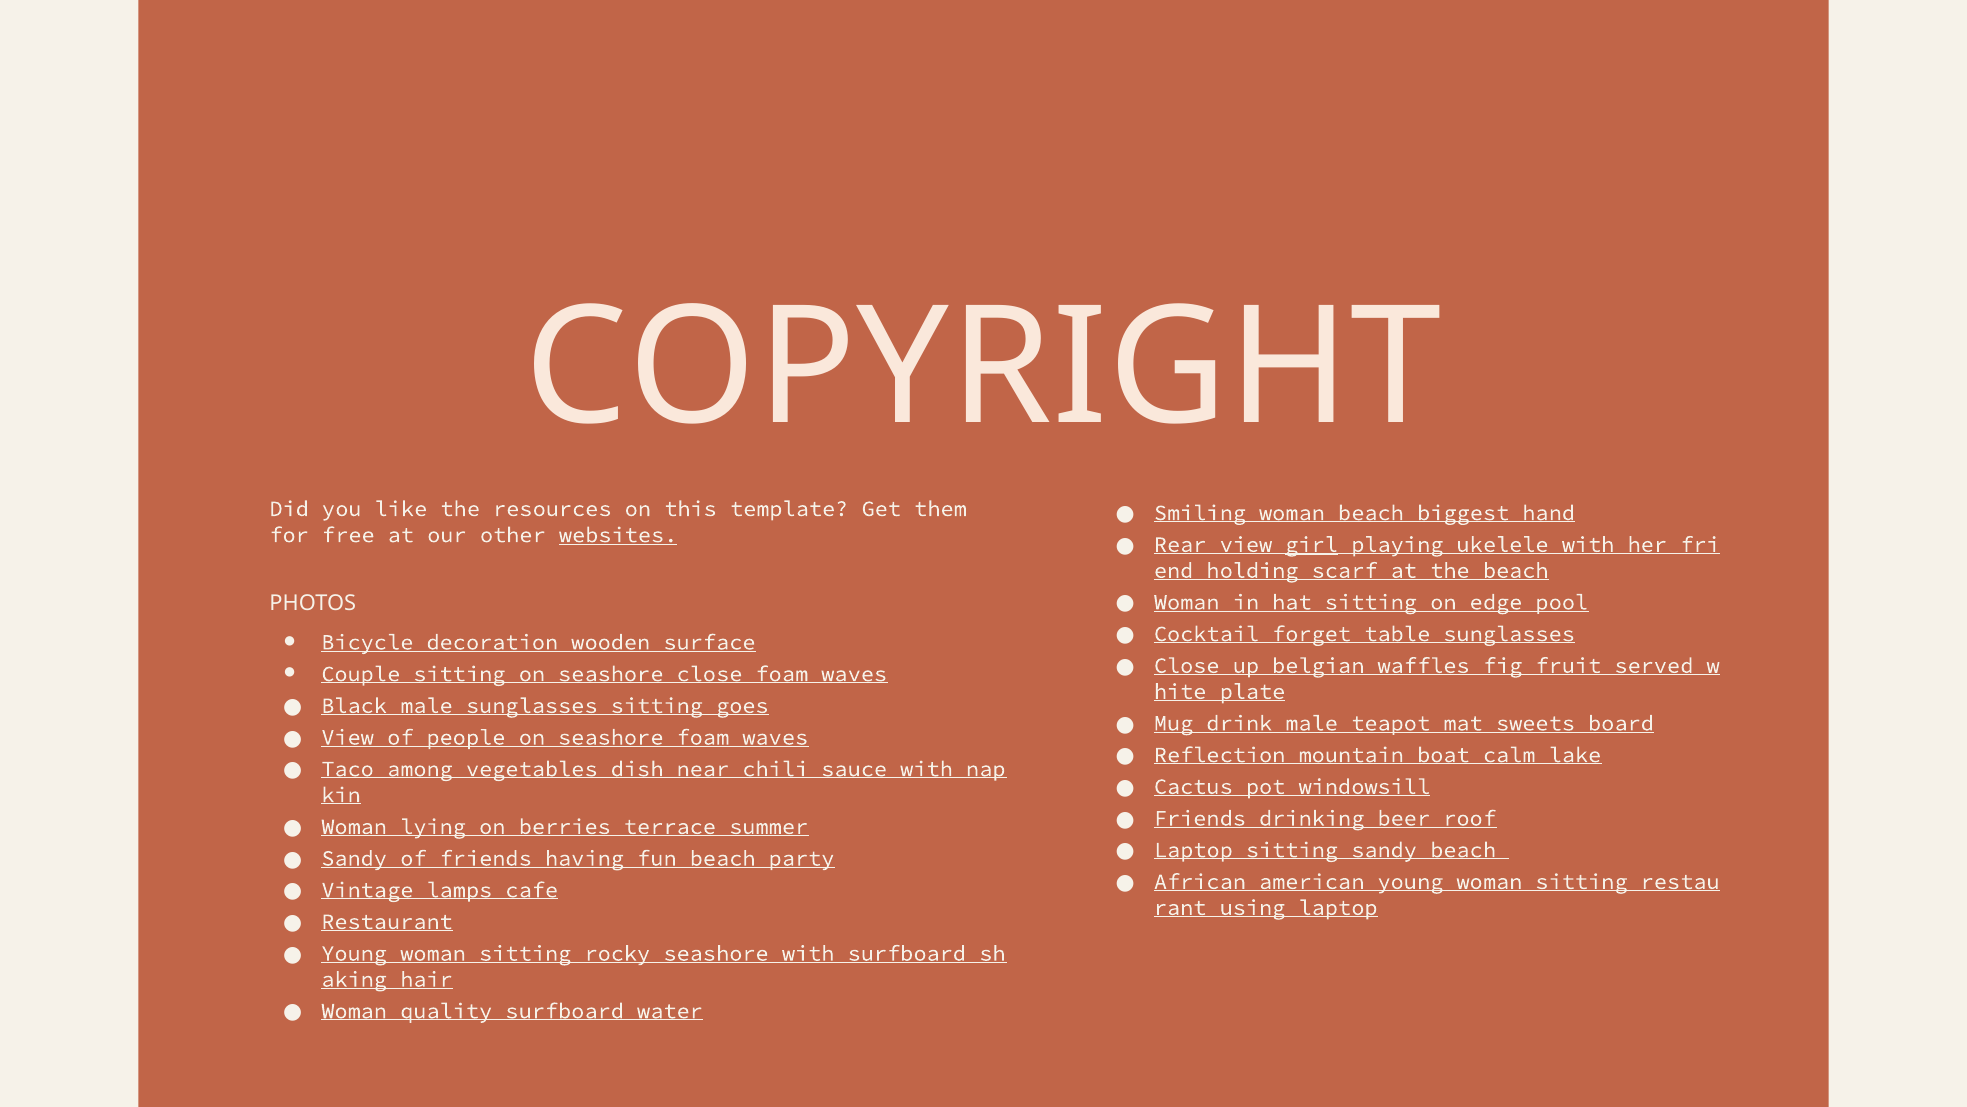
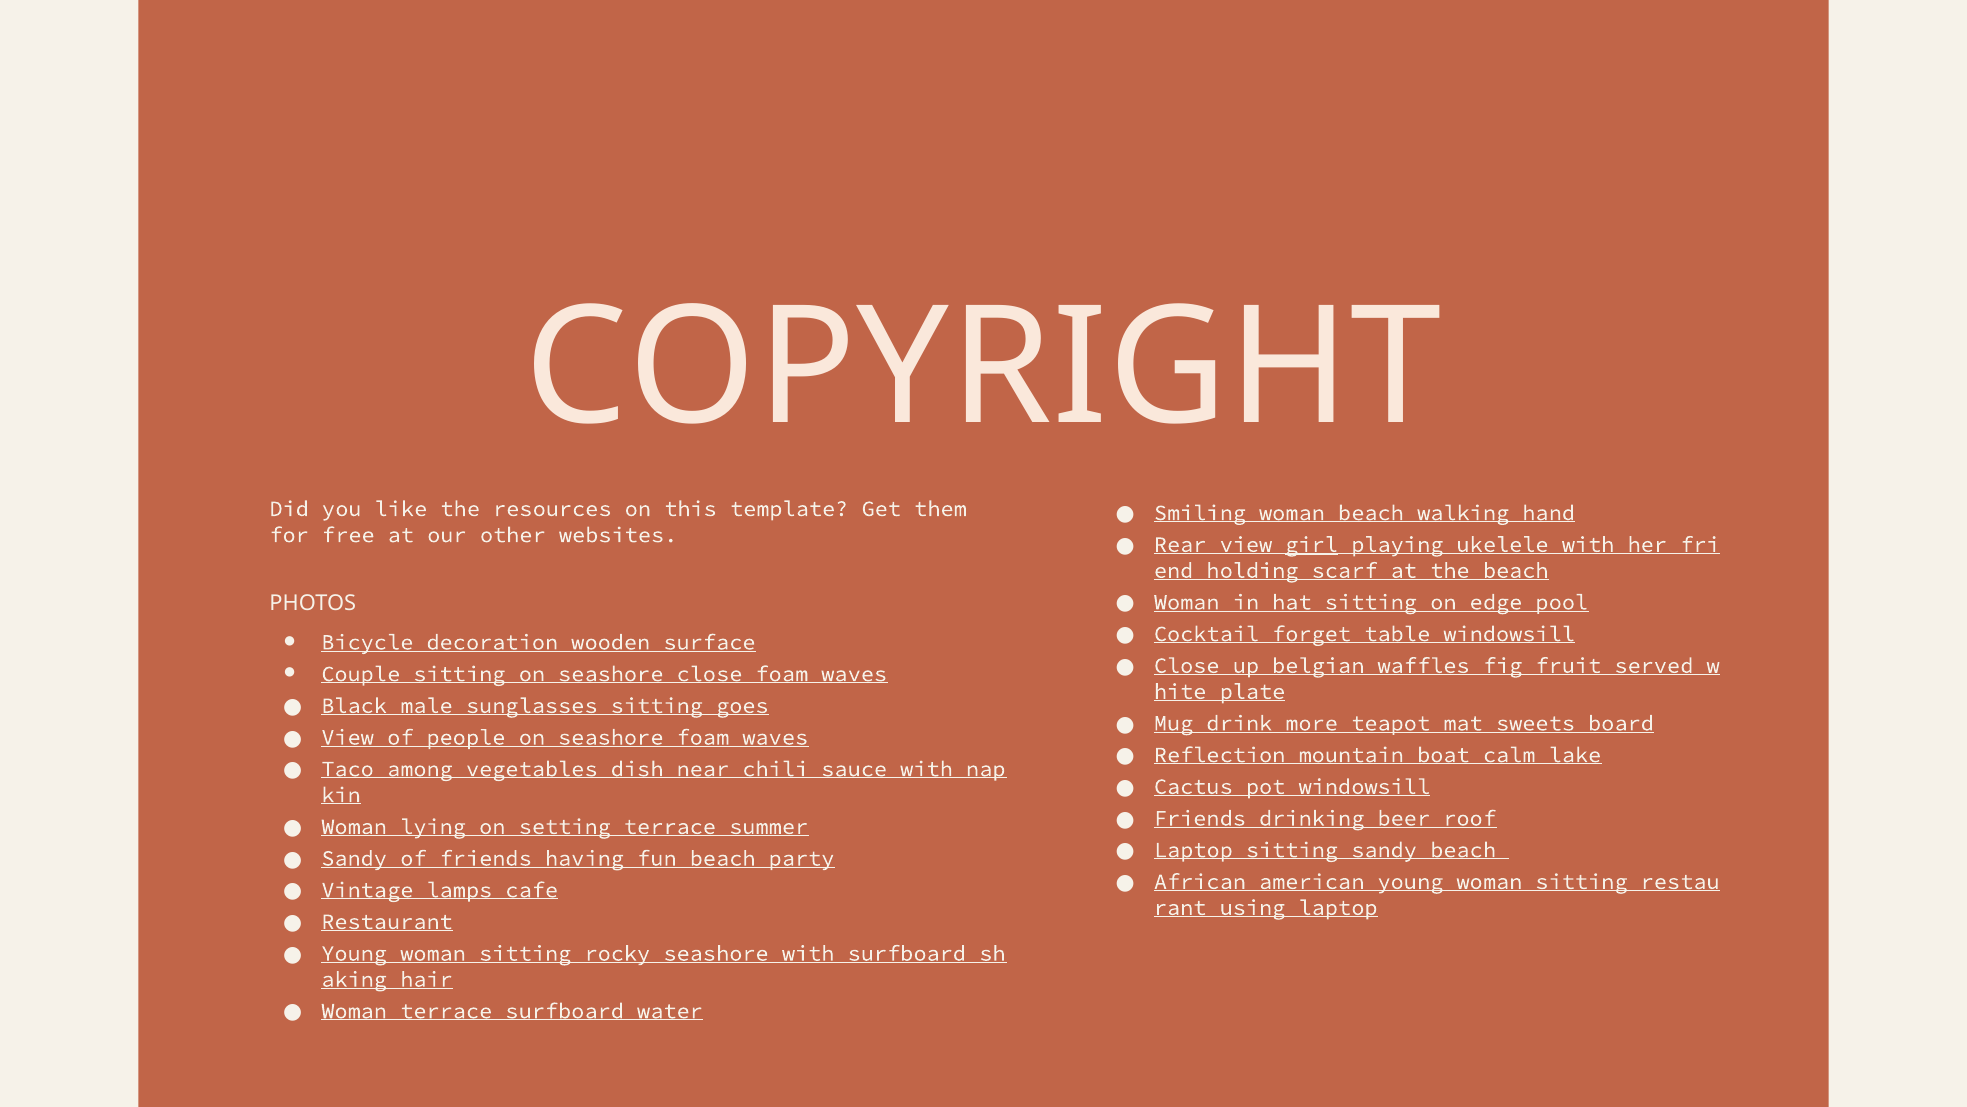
biggest: biggest -> walking
websites underline: present -> none
table sunglasses: sunglasses -> windowsill
drink male: male -> more
berries: berries -> setting
Woman quality: quality -> terrace
